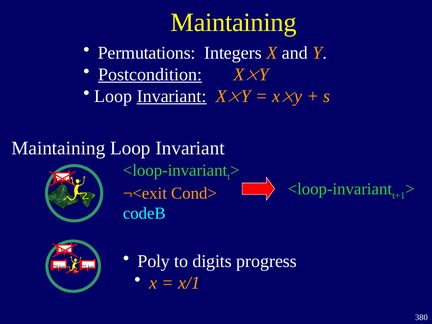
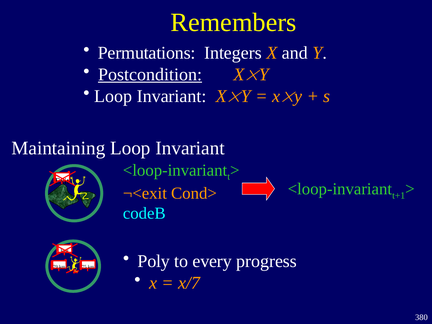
Maintaining at (234, 23): Maintaining -> Remembers
Invariant at (172, 96) underline: present -> none
digits: digits -> every
x/1: x/1 -> x/7
